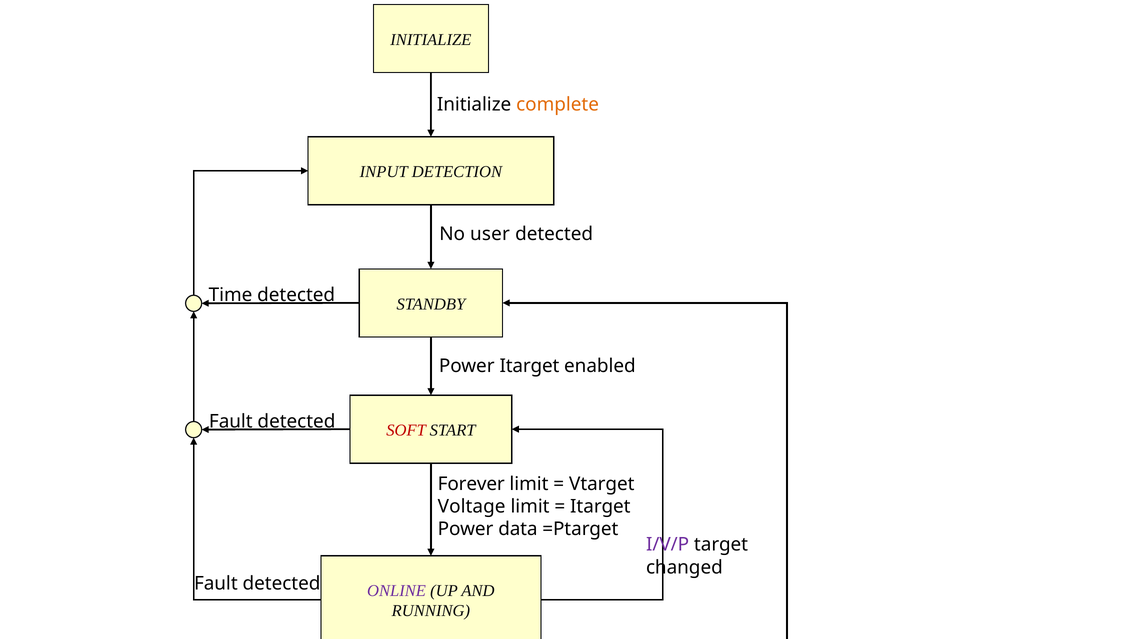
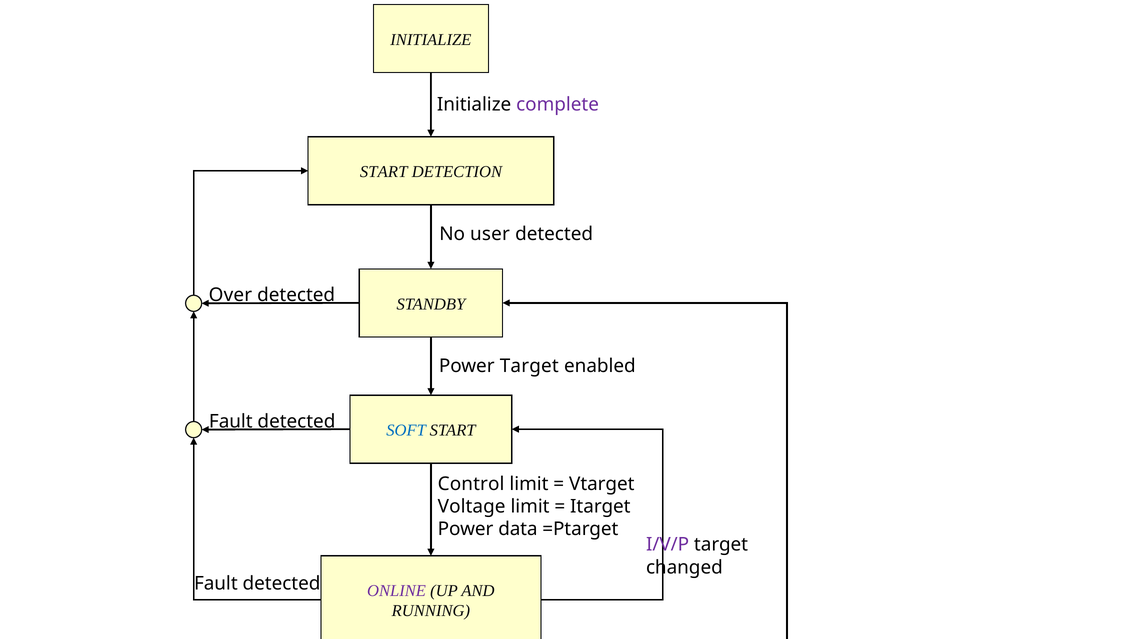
complete colour: orange -> purple
INPUT at (384, 172): INPUT -> START
Time: Time -> Over
Power Itarget: Itarget -> Target
SOFT colour: red -> blue
Forever: Forever -> Control
